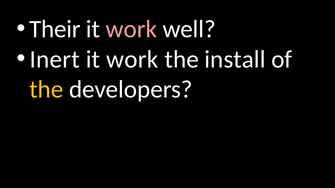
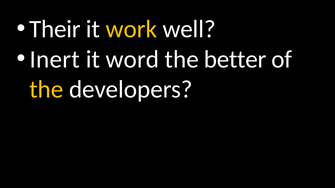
work at (131, 29) colour: pink -> yellow
work at (132, 59): work -> word
install: install -> better
